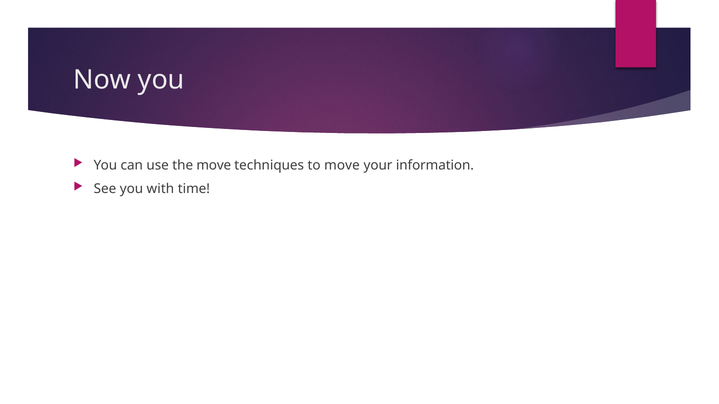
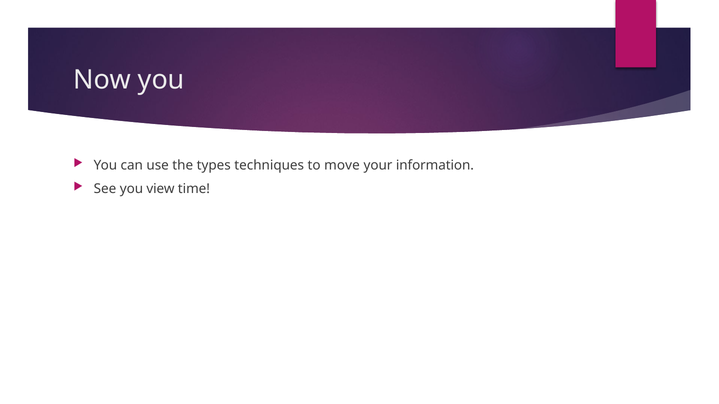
the move: move -> types
with: with -> view
